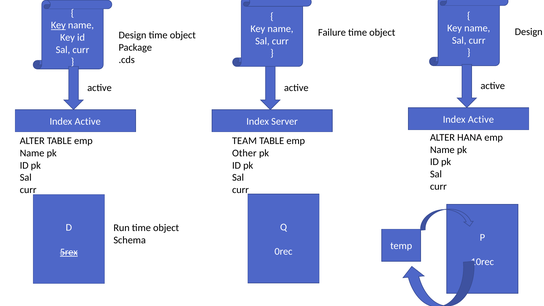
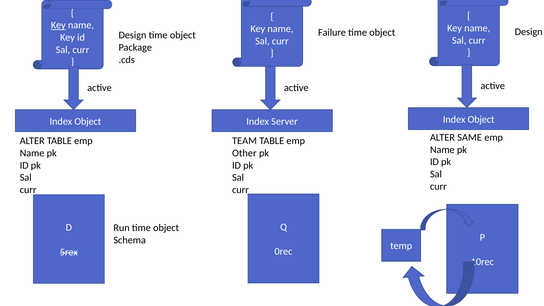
Active at (481, 119): Active -> Object
Active at (88, 121): Active -> Object
HANA: HANA -> SAME
5rex underline: present -> none
